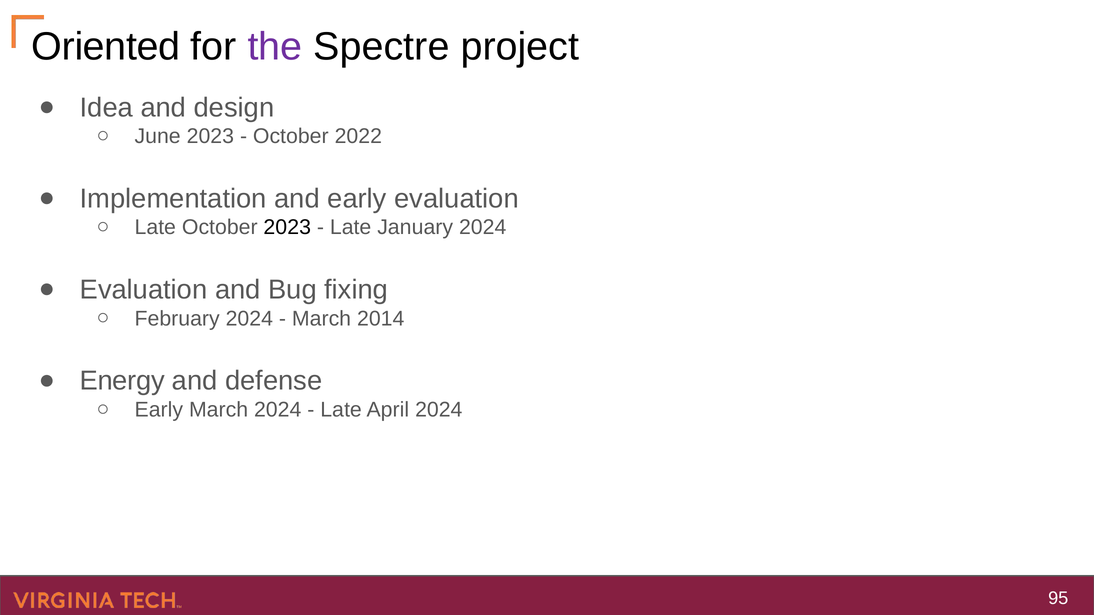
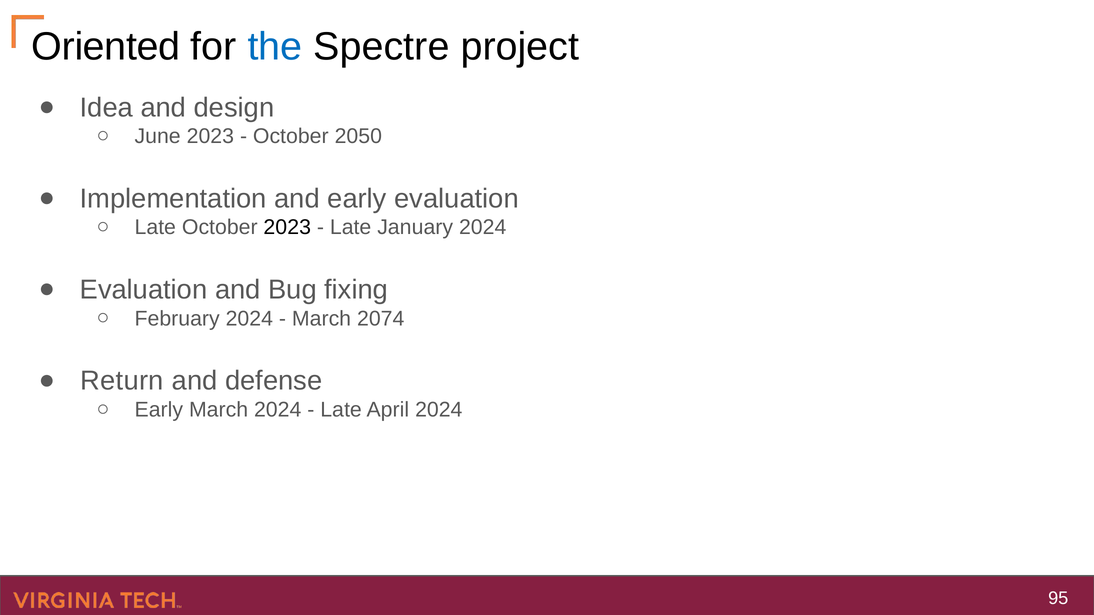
the colour: purple -> blue
2022: 2022 -> 2050
2014: 2014 -> 2074
Energy: Energy -> Return
